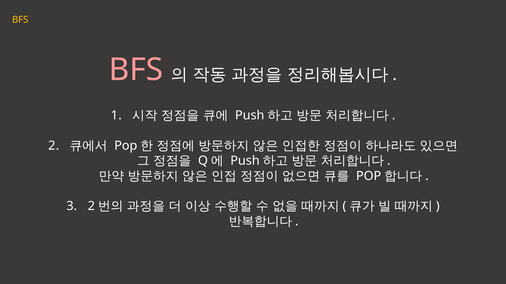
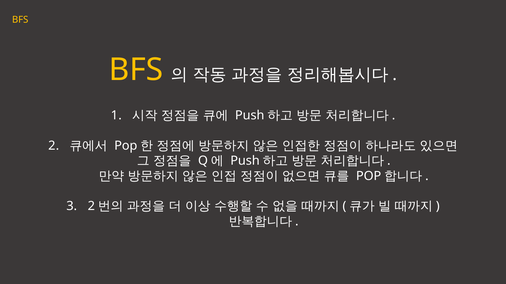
BFS at (136, 70) colour: pink -> yellow
